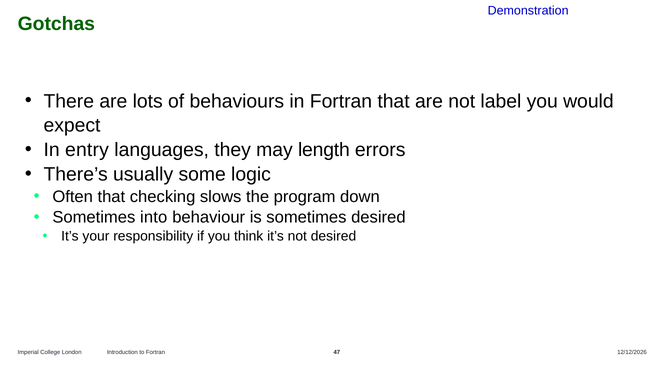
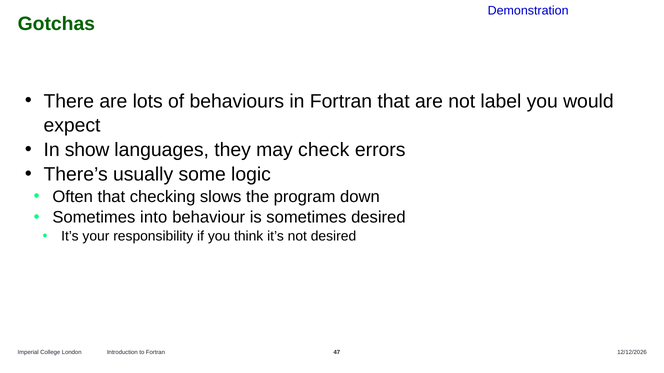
entry: entry -> show
length: length -> check
